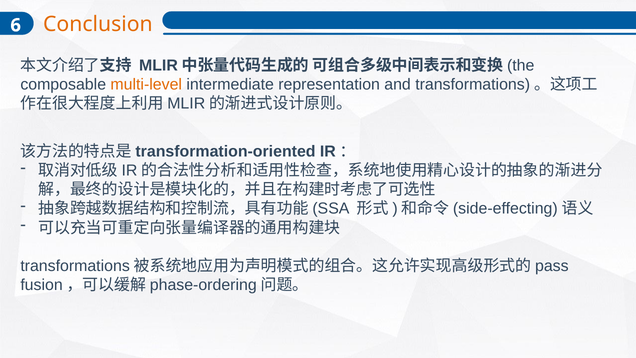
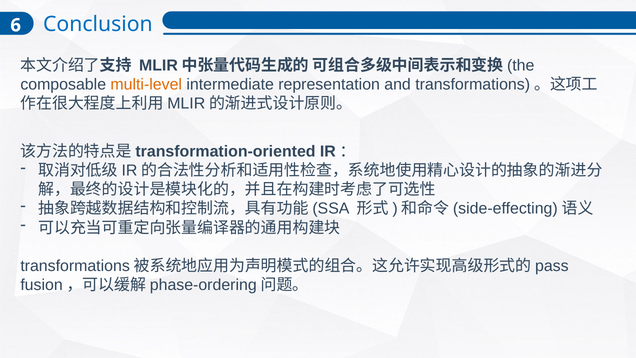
Conclusion colour: orange -> blue
